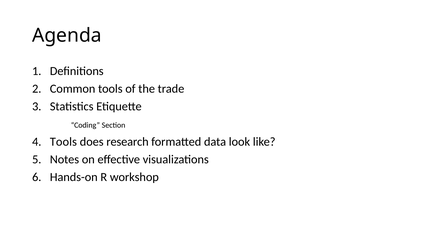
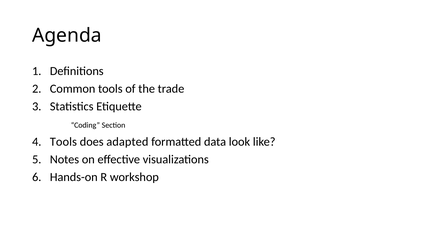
research: research -> adapted
